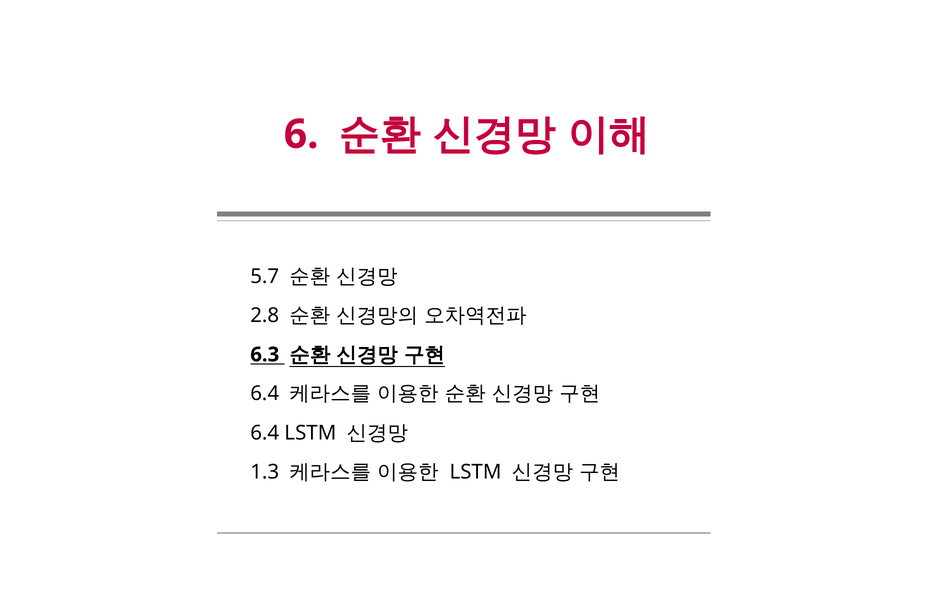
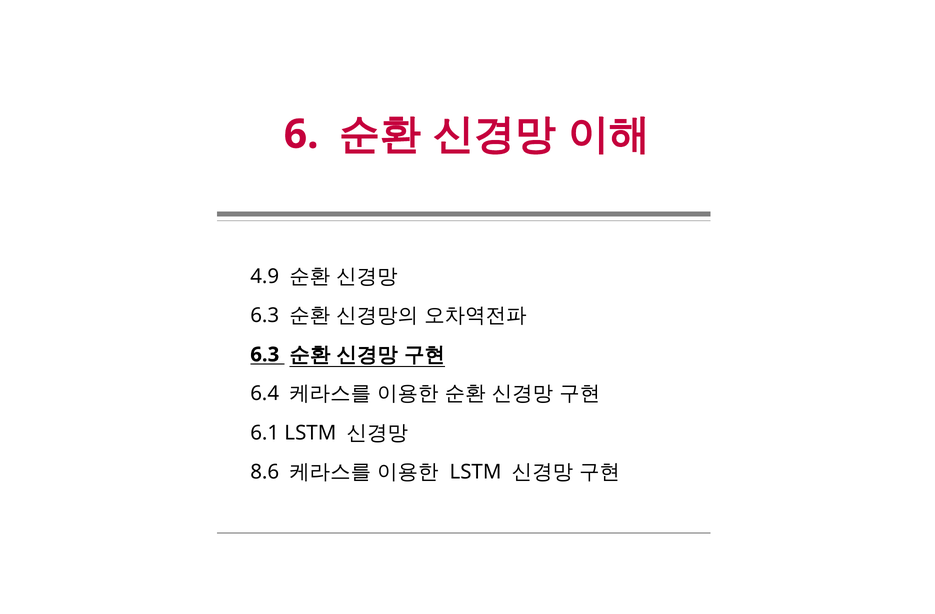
5.7: 5.7 -> 4.9
2.8 at (265, 316): 2.8 -> 6.3
6.4 at (265, 433): 6.4 -> 6.1
1.3: 1.3 -> 8.6
